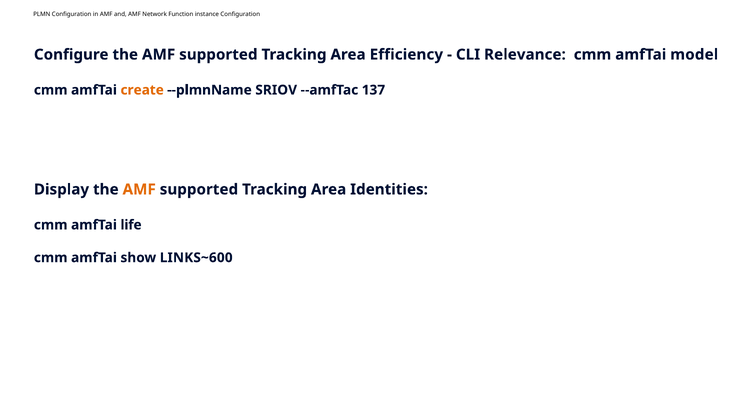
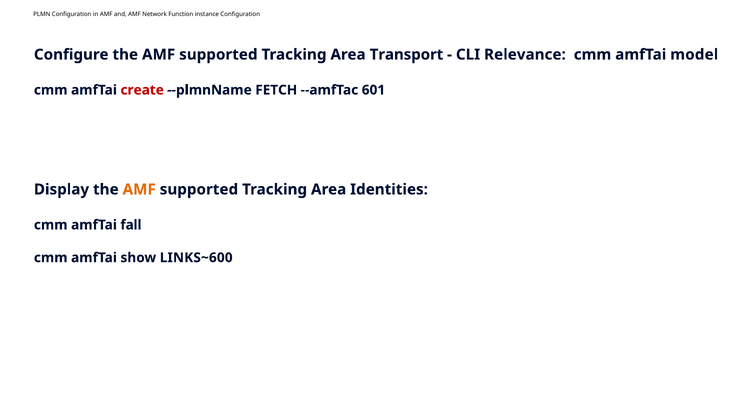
Efficiency: Efficiency -> Transport
create colour: orange -> red
SRIOV: SRIOV -> FETCH
137: 137 -> 601
life: life -> fall
